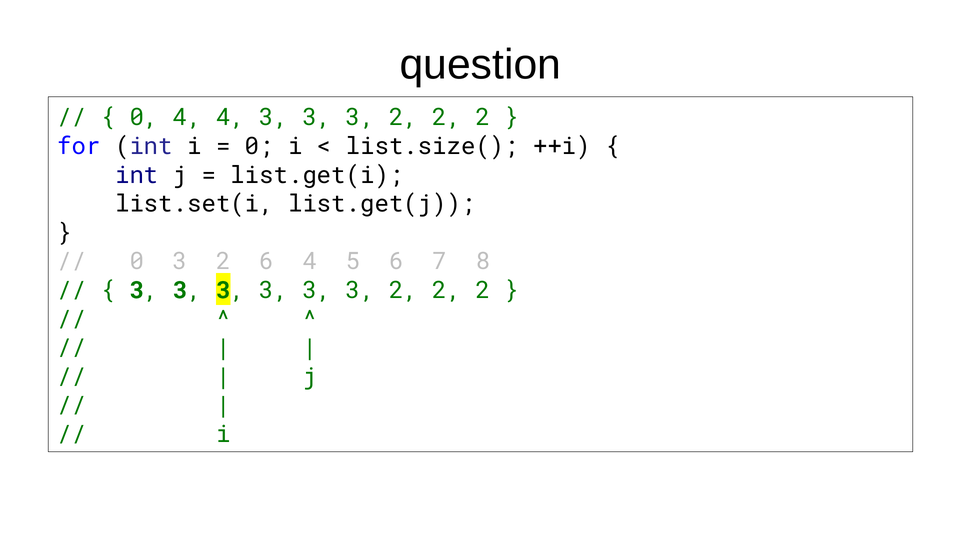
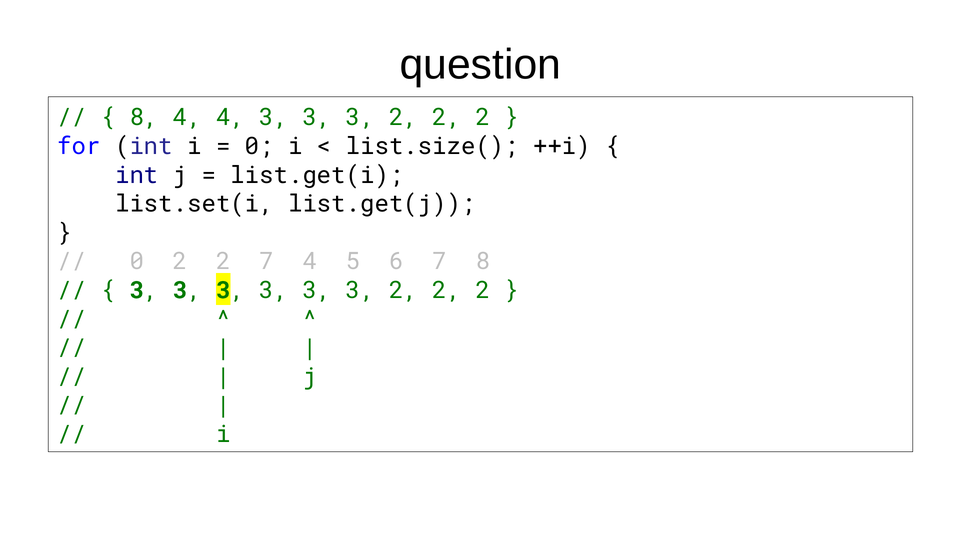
0 at (144, 118): 0 -> 8
0 3: 3 -> 2
6 at (266, 262): 6 -> 7
